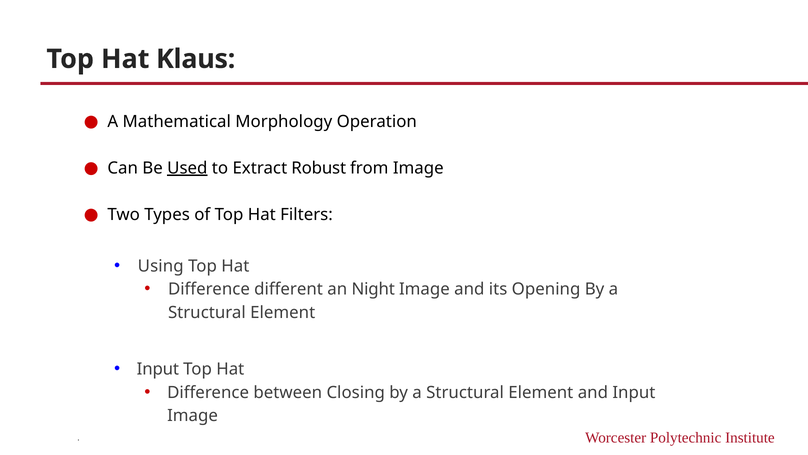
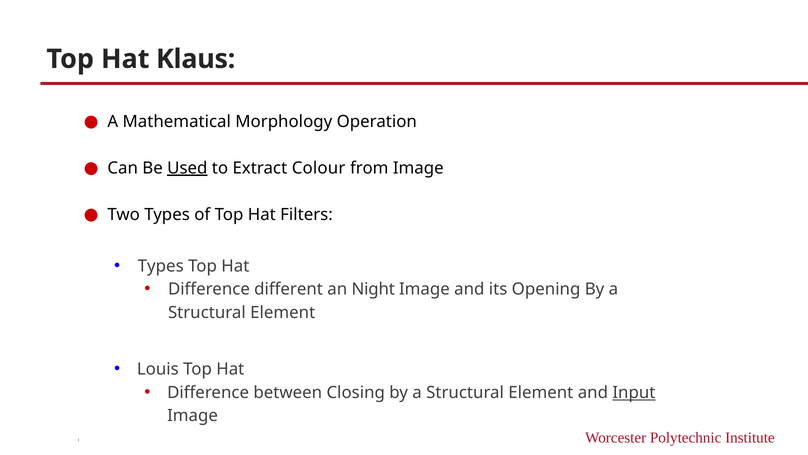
Robust: Robust -> Colour
Using at (161, 266): Using -> Types
Input at (158, 369): Input -> Louis
Input at (634, 392) underline: none -> present
